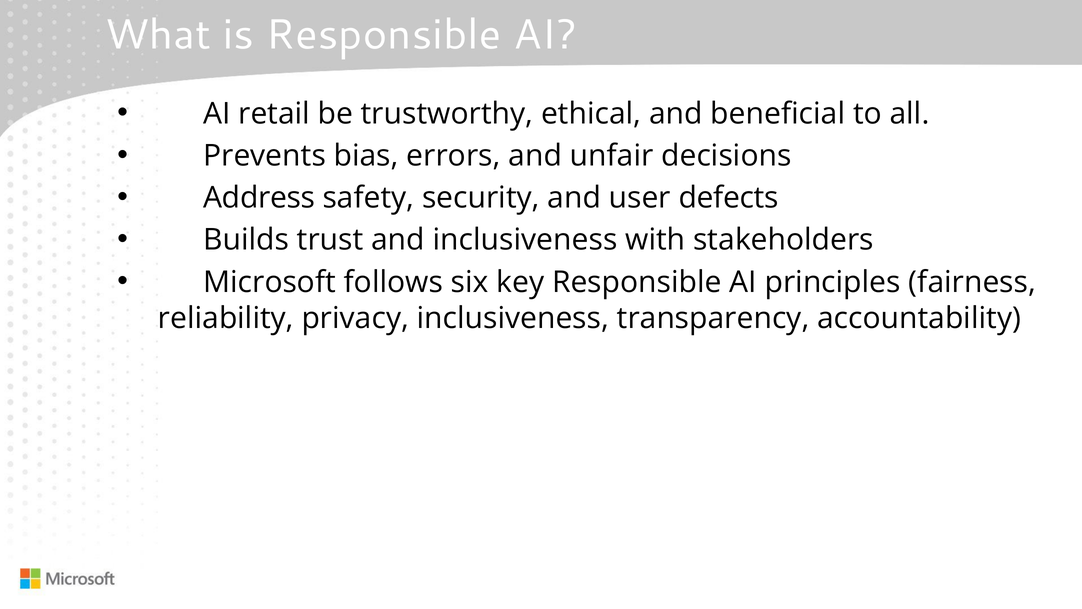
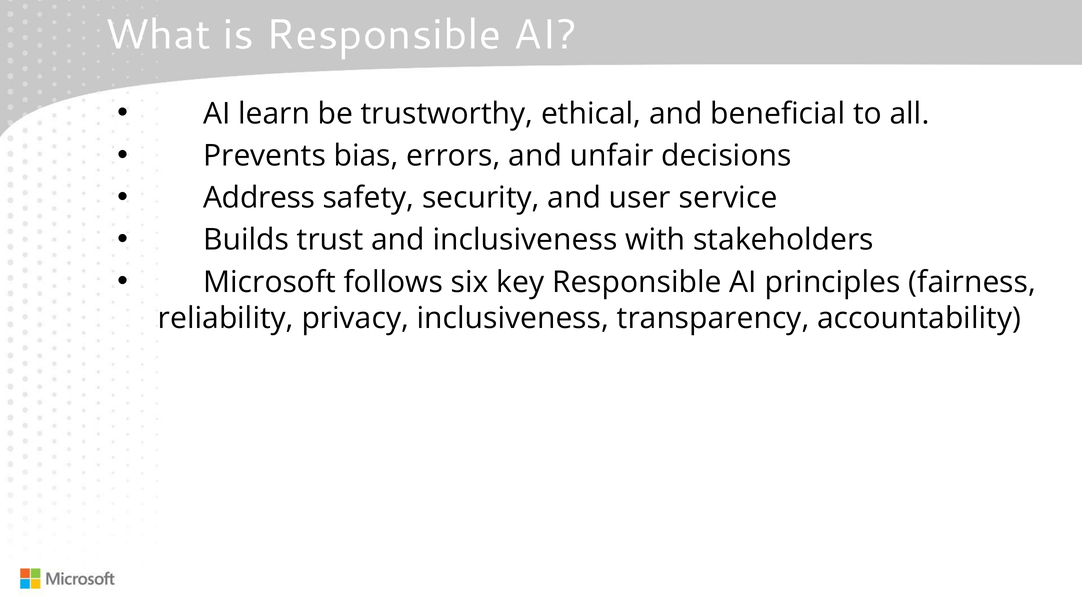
retail: retail -> learn
defects: defects -> service
